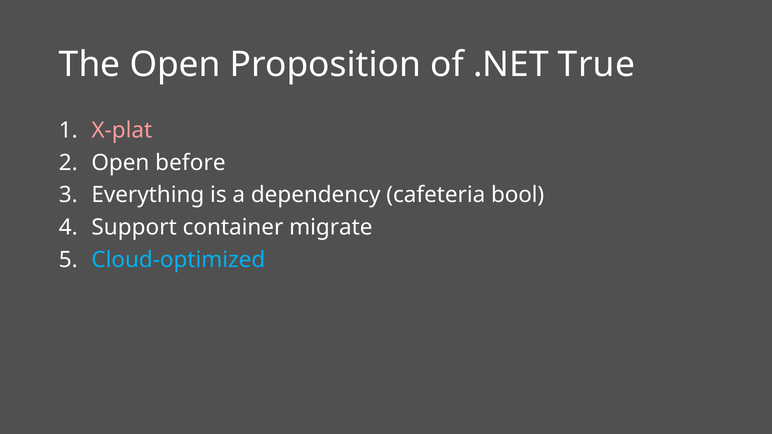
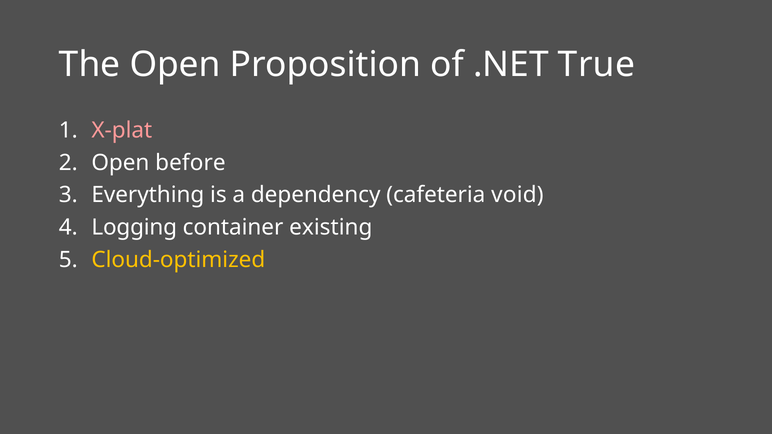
bool: bool -> void
Support: Support -> Logging
migrate: migrate -> existing
Cloud-optimized colour: light blue -> yellow
